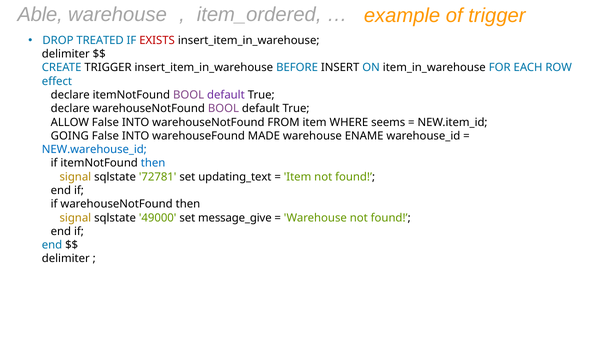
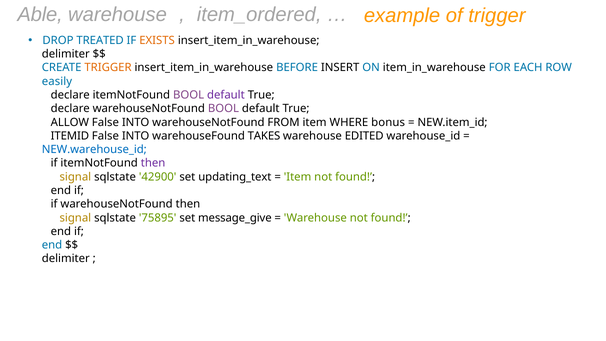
EXISTS colour: red -> orange
TRIGGER at (108, 68) colour: black -> orange
effect: effect -> easily
seems: seems -> bonus
GOING: GOING -> ITEMID
MADE: MADE -> TAKES
ENAME: ENAME -> EDITED
then at (153, 163) colour: blue -> purple
72781: 72781 -> 42900
49000: 49000 -> 75895
